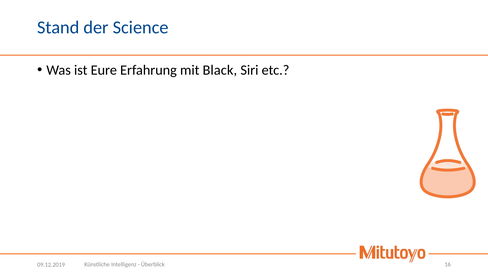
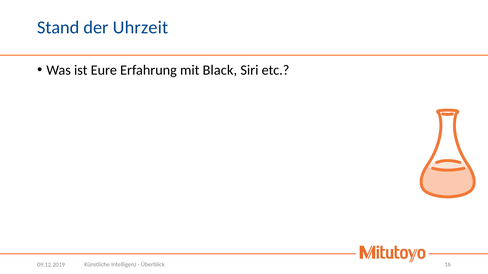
Science: Science -> Uhrzeit
